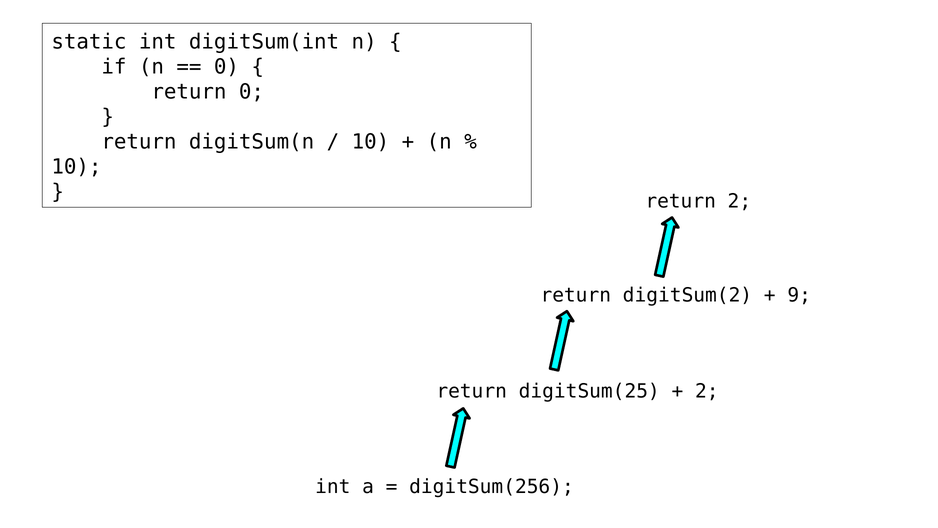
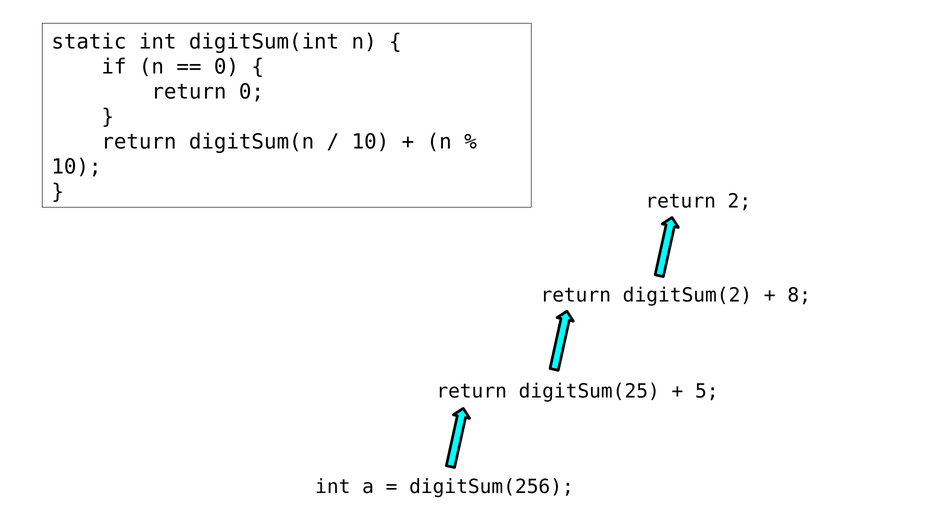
9: 9 -> 8
2 at (707, 391): 2 -> 5
